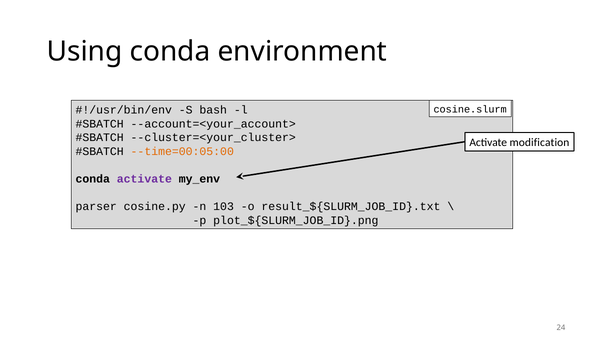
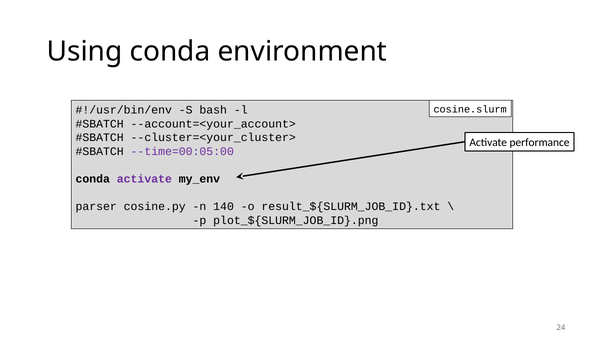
modification: modification -> performance
--time=00:05:00 colour: orange -> purple
103: 103 -> 140
